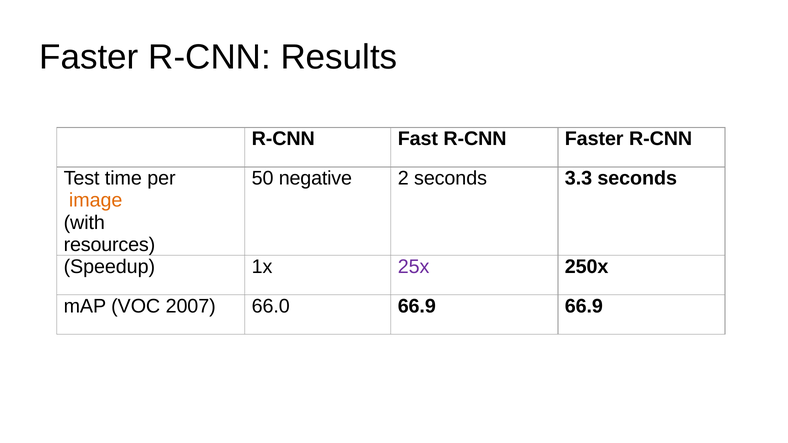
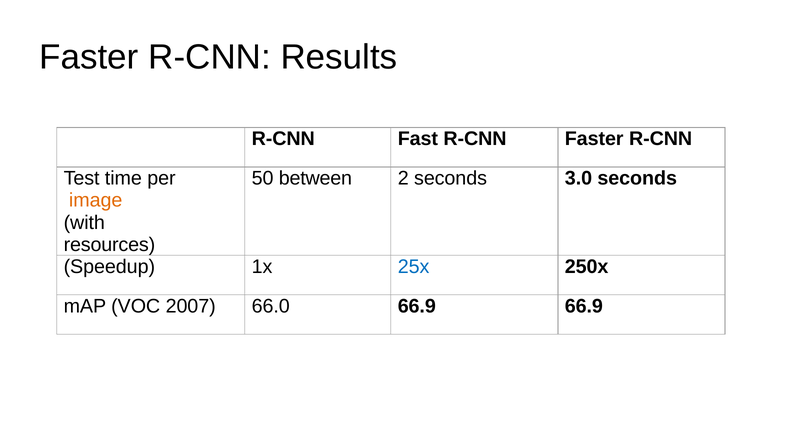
negative: negative -> between
3.3: 3.3 -> 3.0
25x colour: purple -> blue
